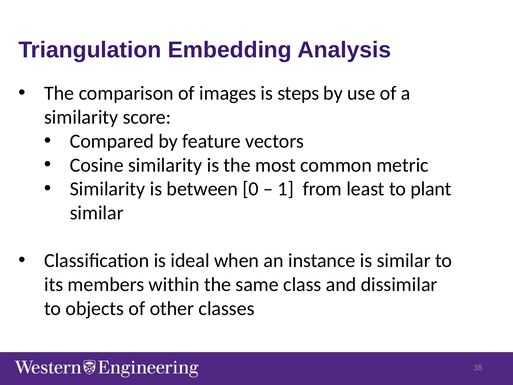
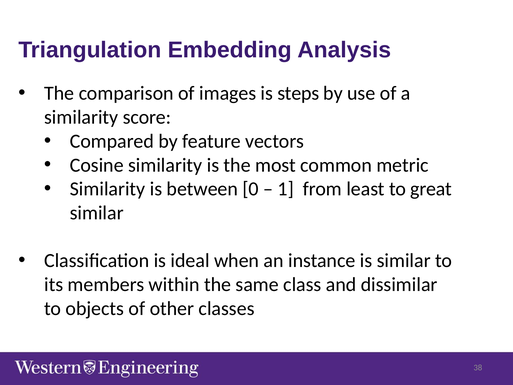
plant: plant -> great
